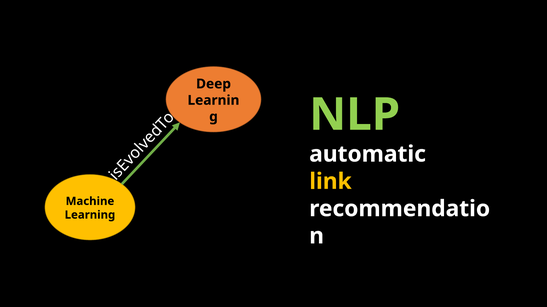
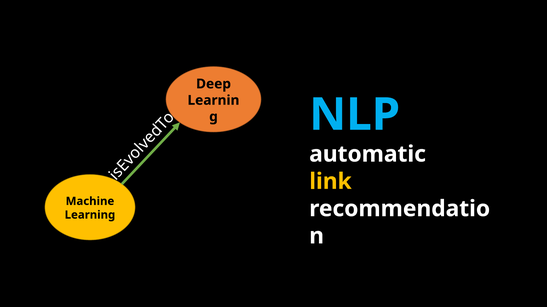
NLP colour: light green -> light blue
